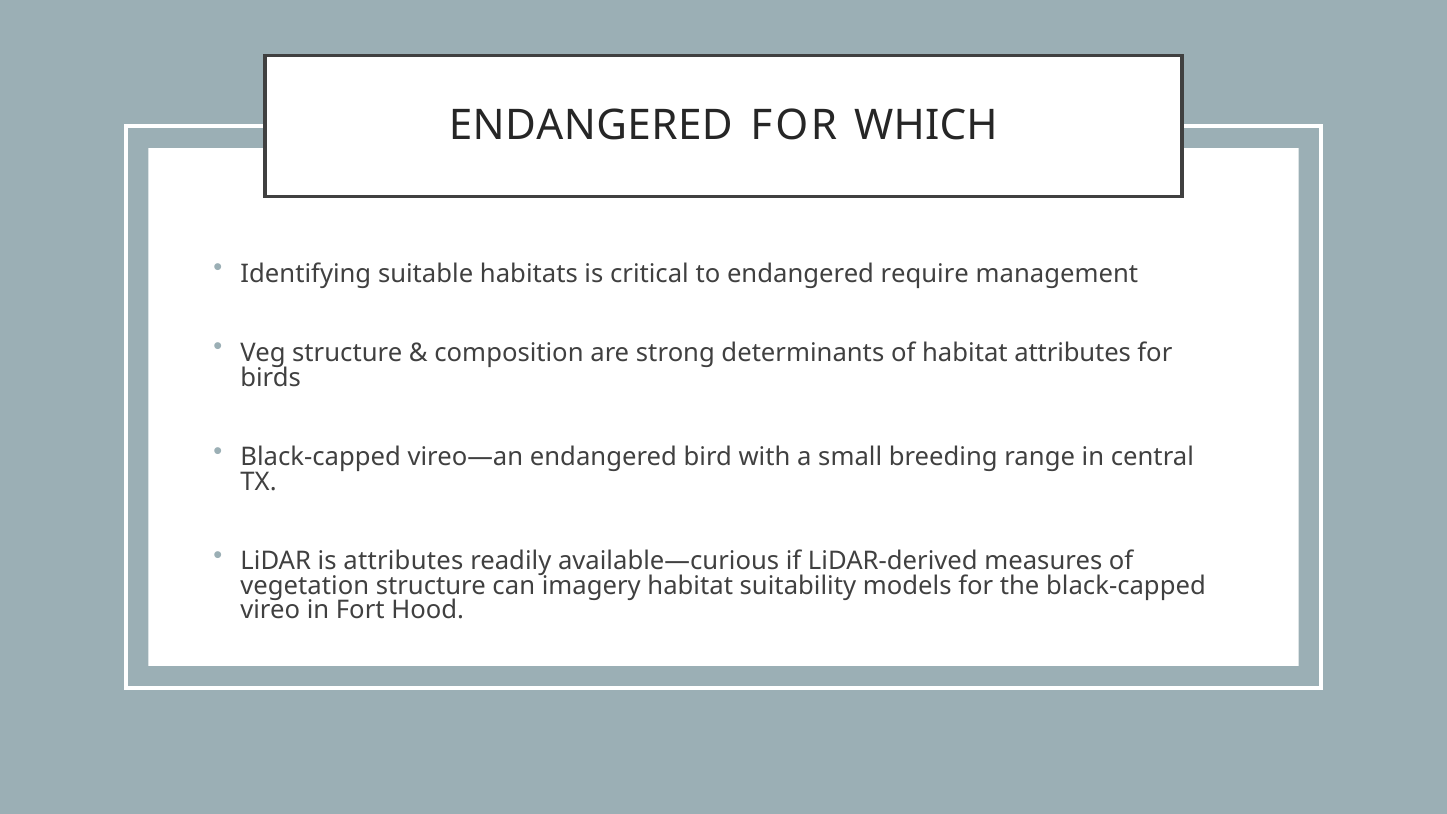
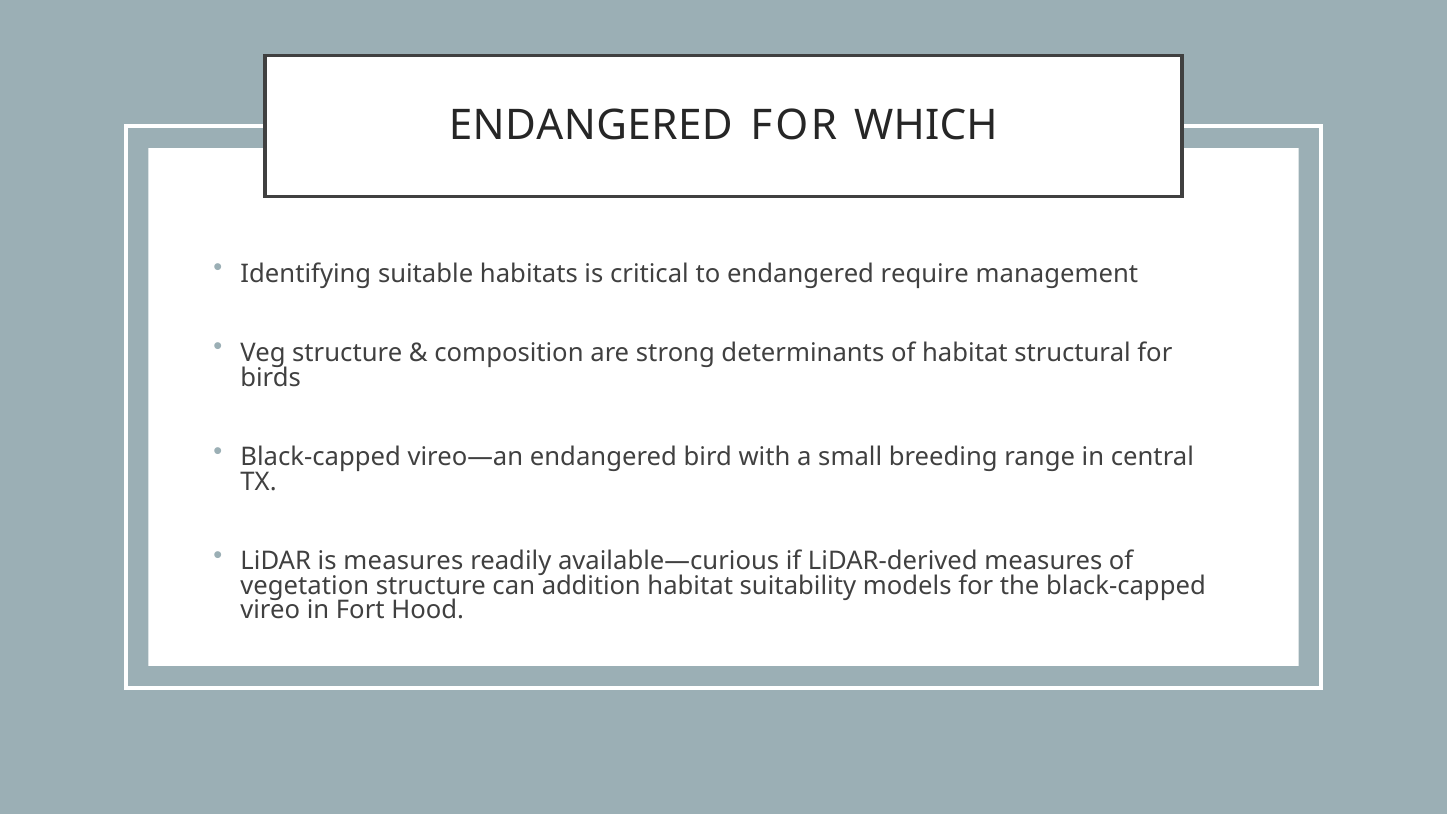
habitat attributes: attributes -> structural
is attributes: attributes -> measures
imagery: imagery -> addition
